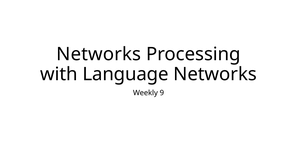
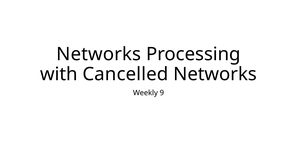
Language: Language -> Cancelled
